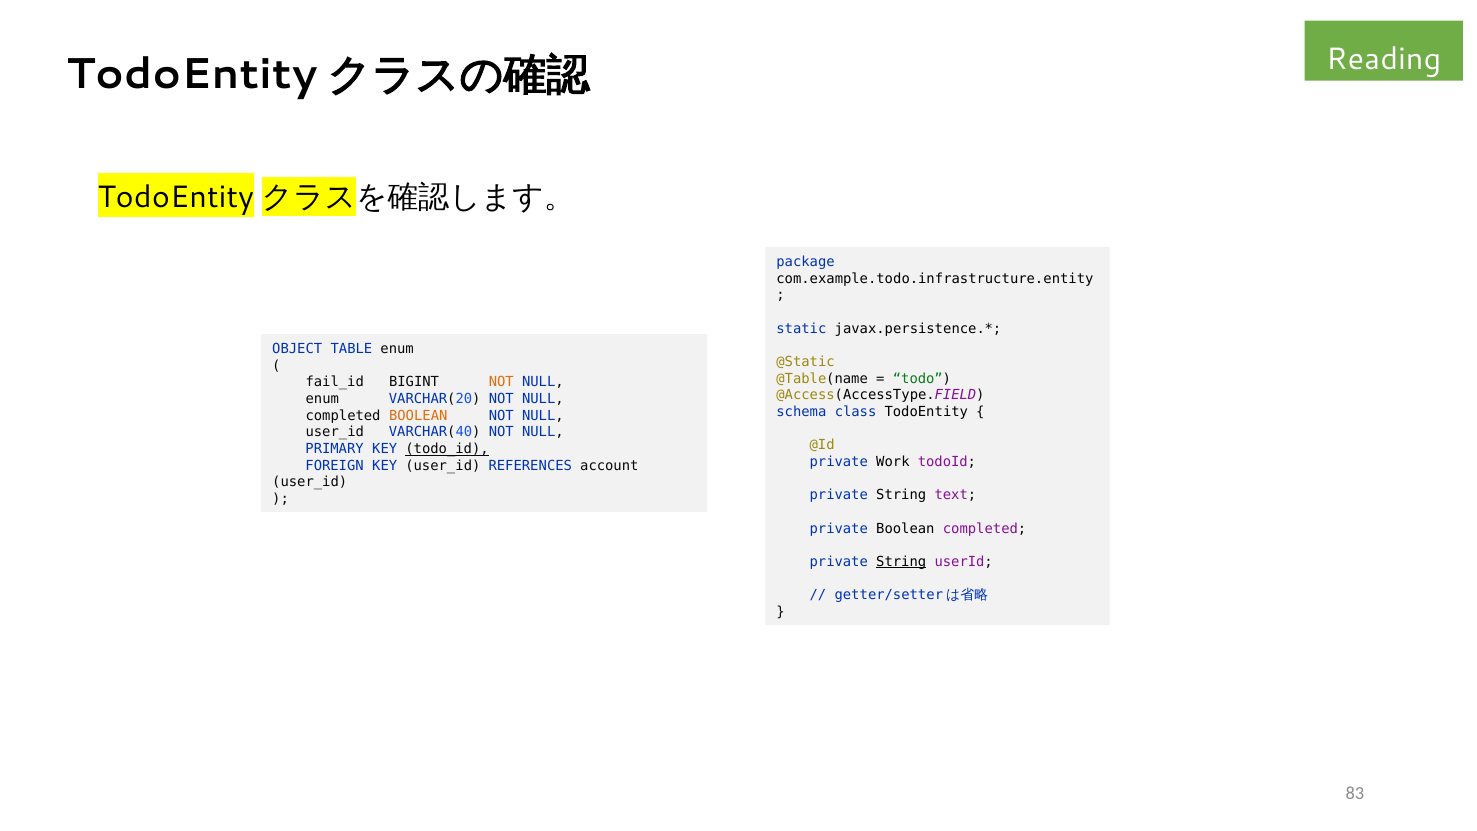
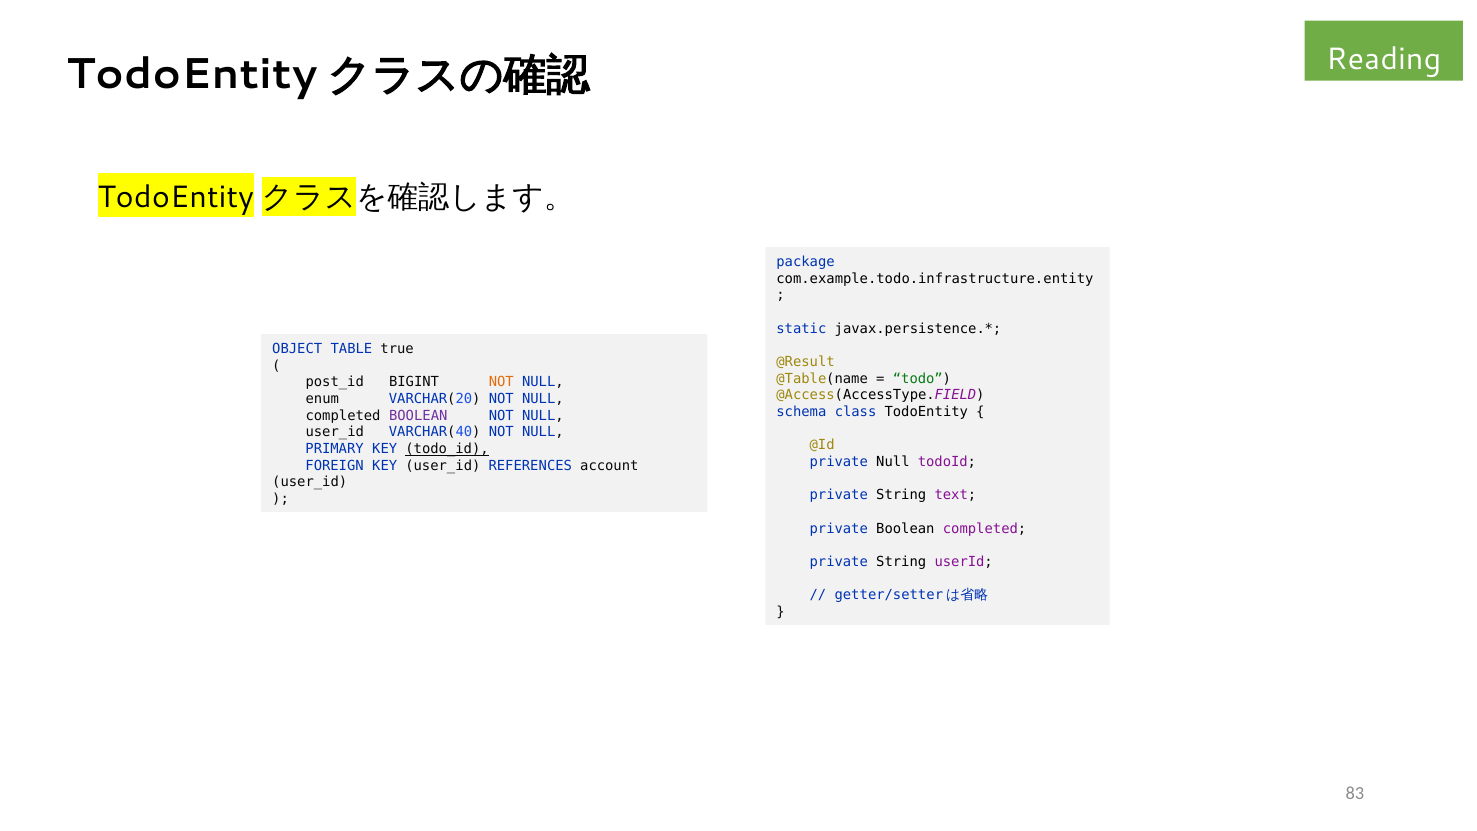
TABLE enum: enum -> true
@Static: @Static -> @Result
fail_id: fail_id -> post_id
BOOLEAN at (418, 416) colour: orange -> purple
private Work: Work -> Null
String at (901, 562) underline: present -> none
